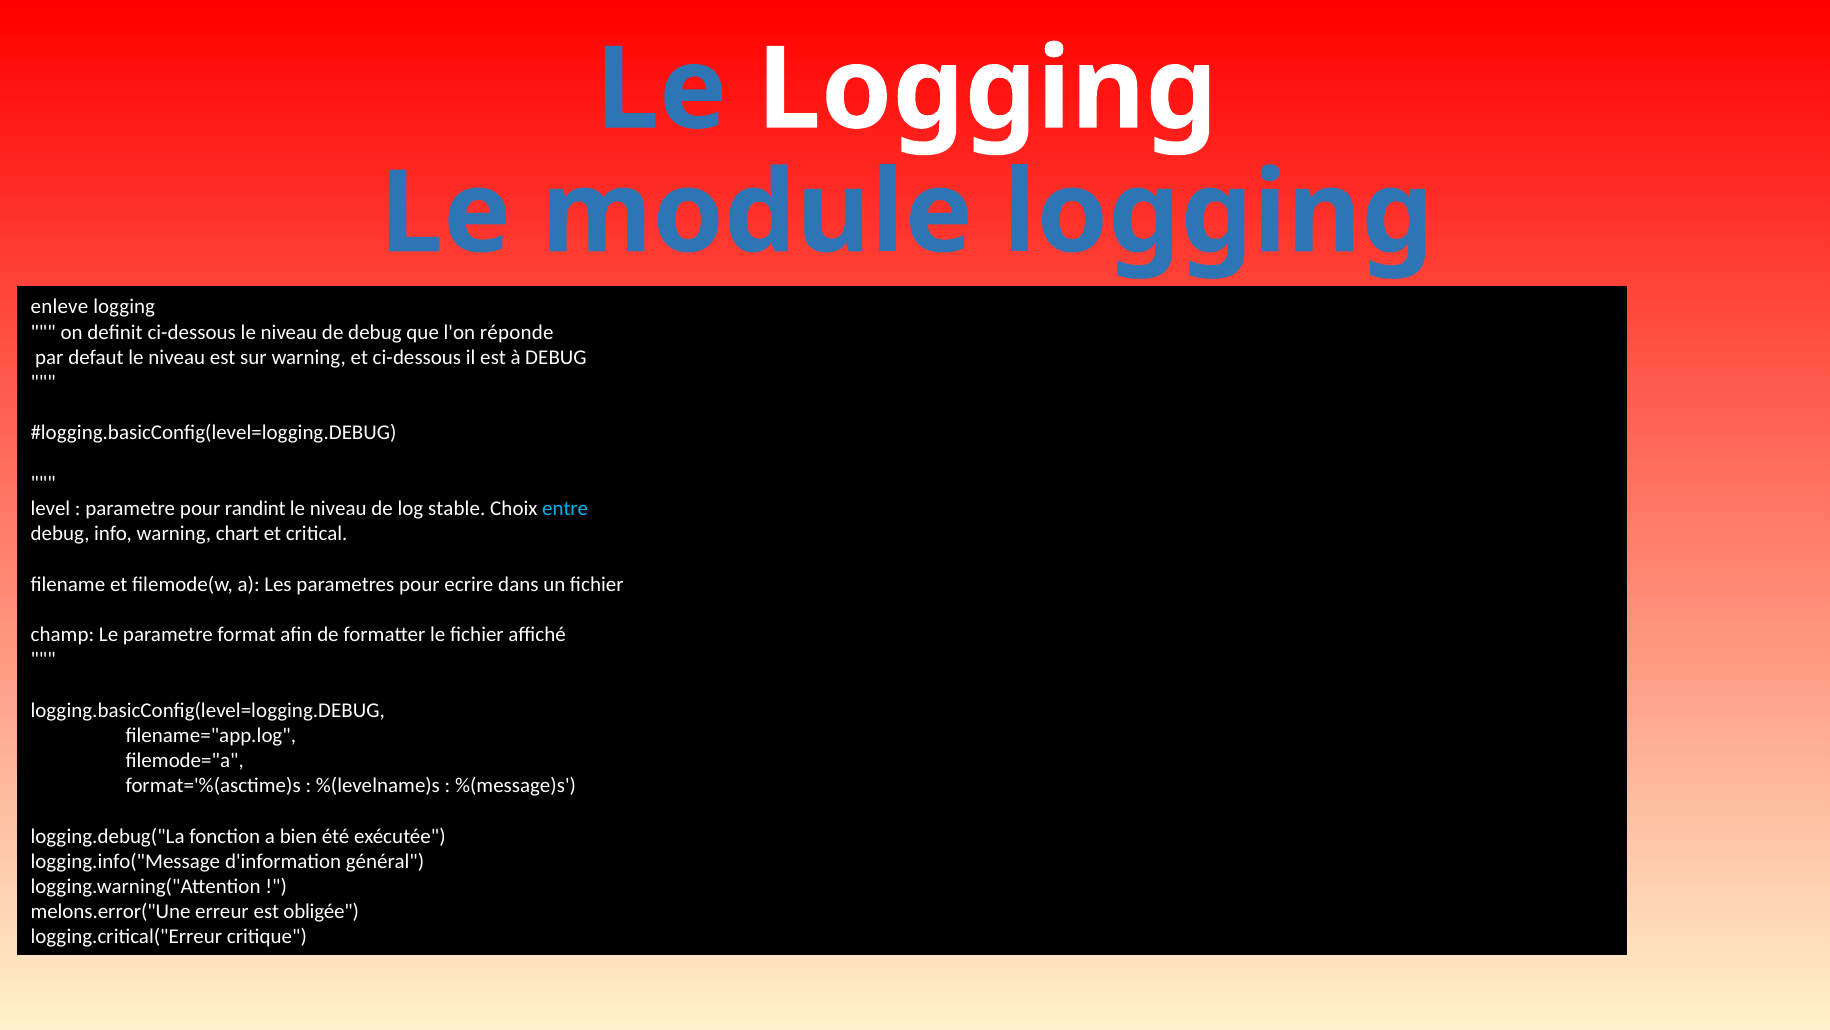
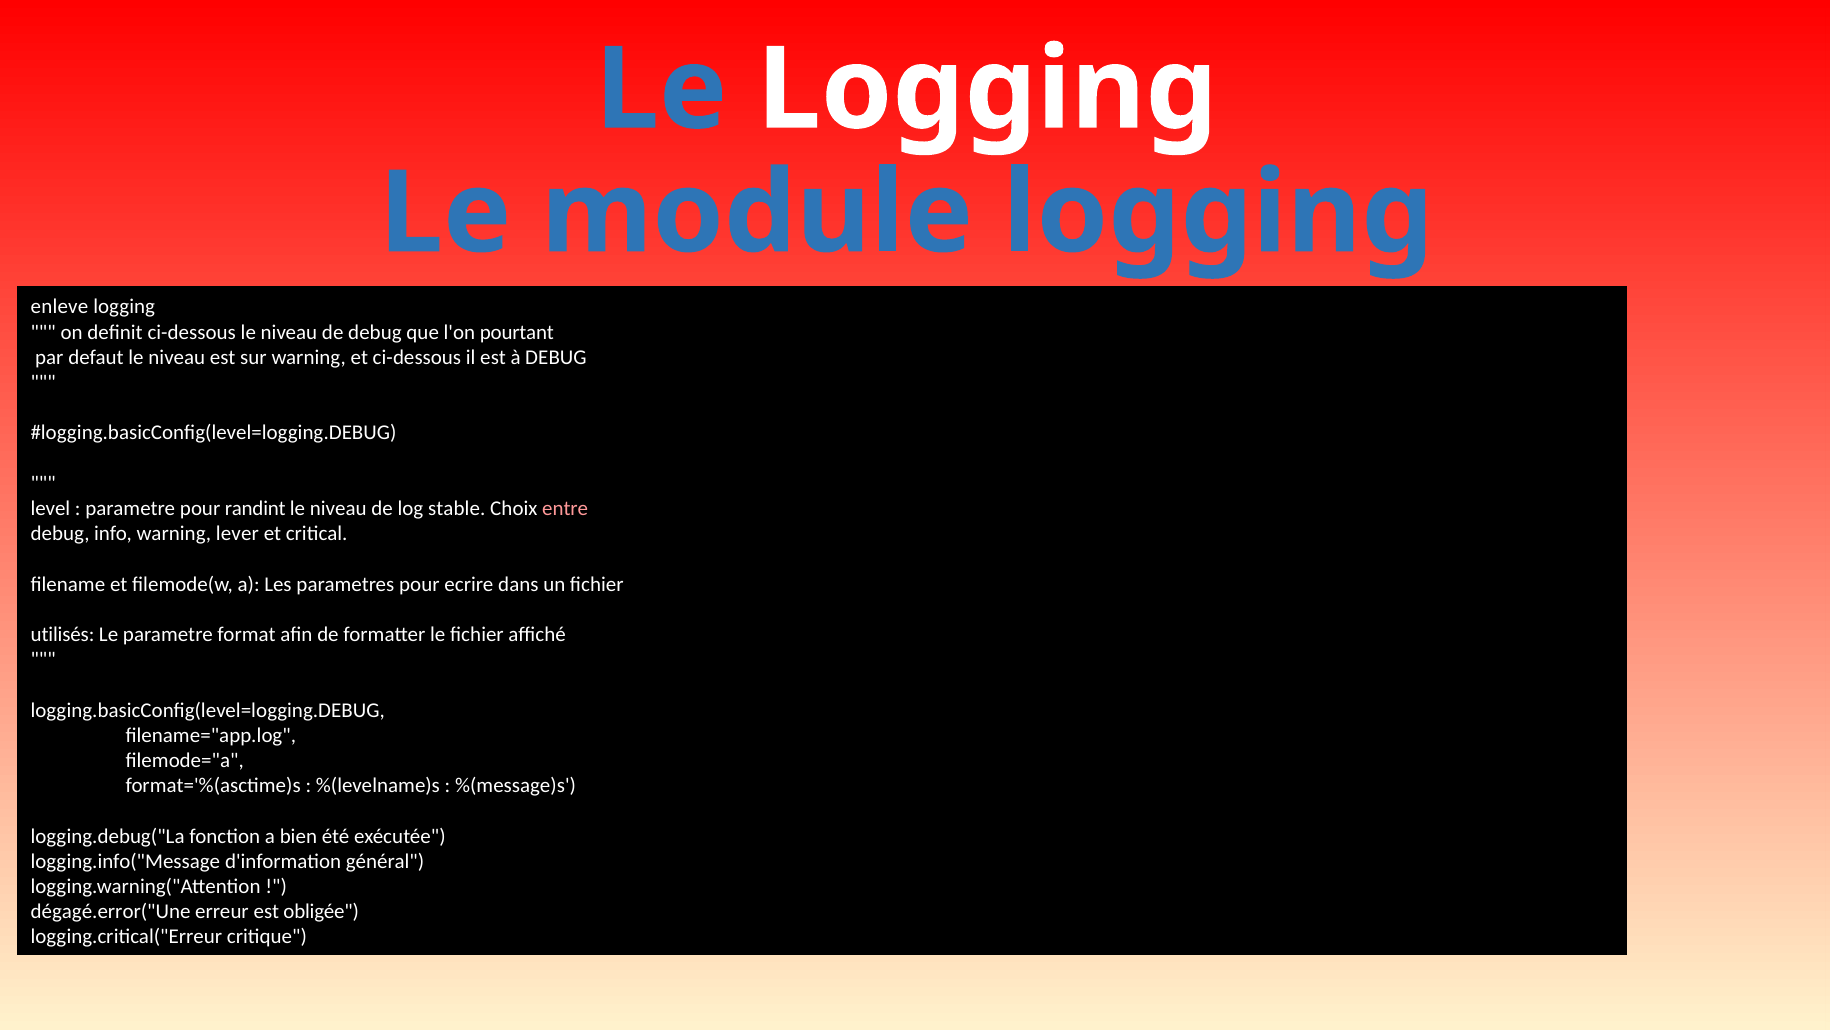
réponde: réponde -> pourtant
entre colour: light blue -> pink
chart: chart -> lever
champ: champ -> utilisés
melons.error("Une: melons.error("Une -> dégagé.error("Une
